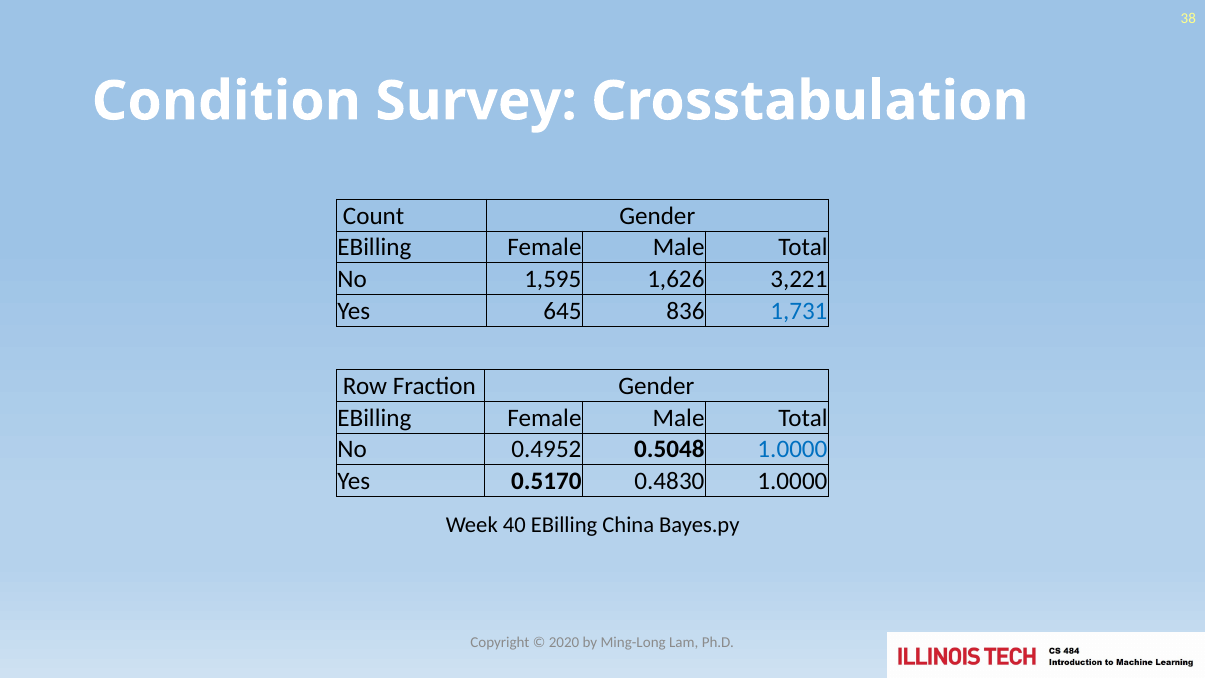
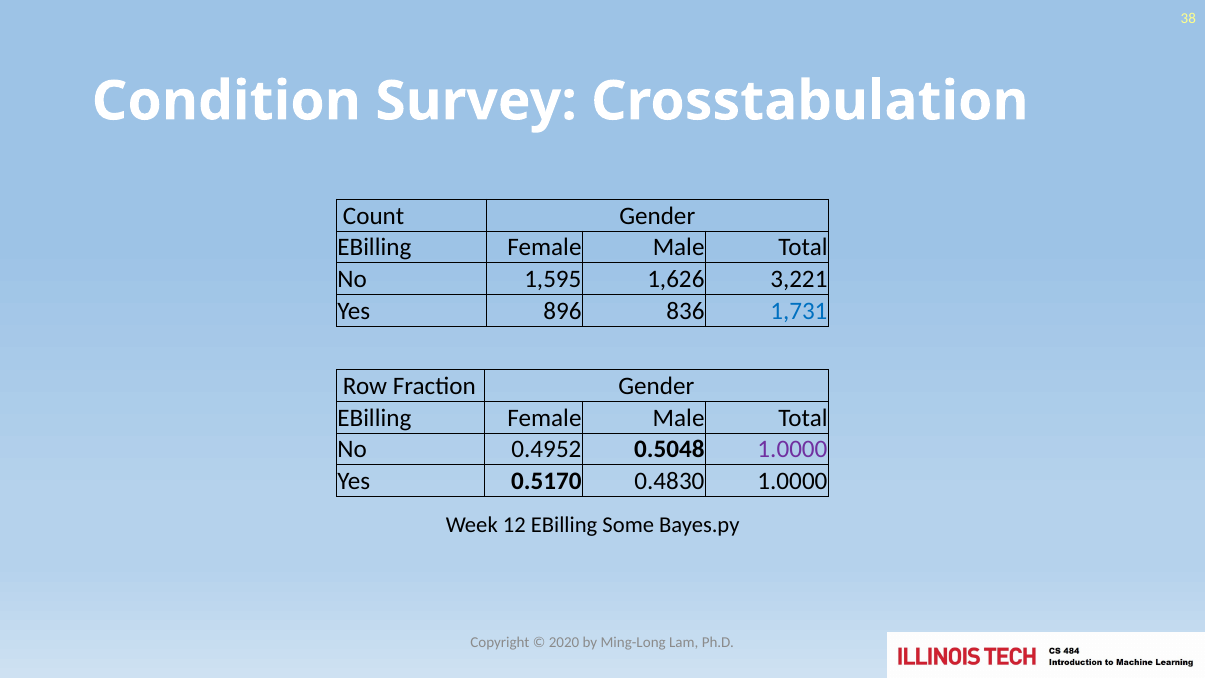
645: 645 -> 896
1.0000 at (792, 449) colour: blue -> purple
40: 40 -> 12
China: China -> Some
